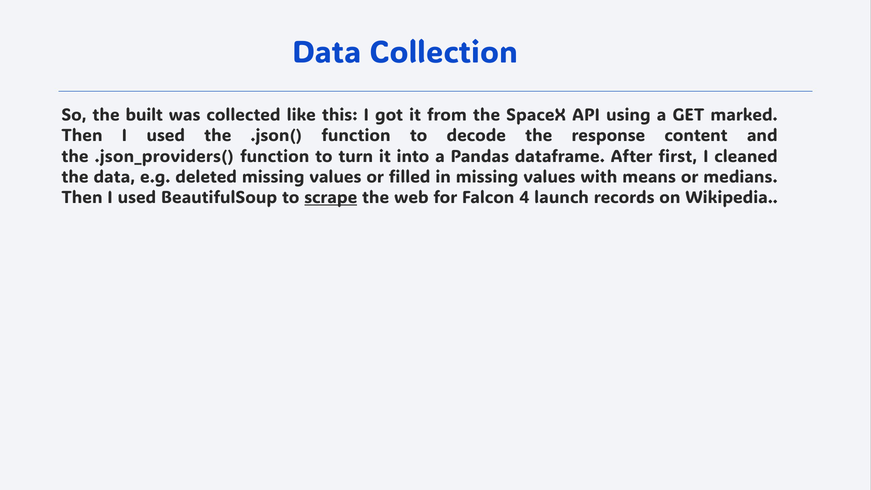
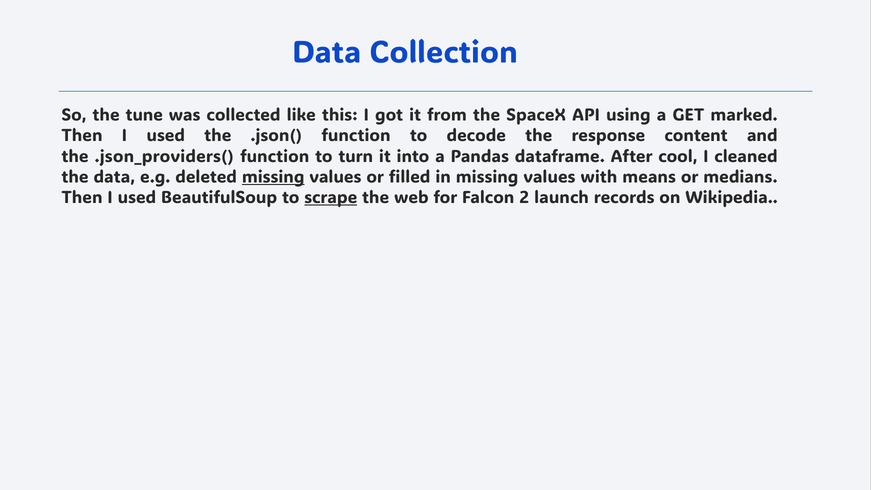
built: built -> tune
first: first -> cool
missing at (273, 177) underline: none -> present
4: 4 -> 2
